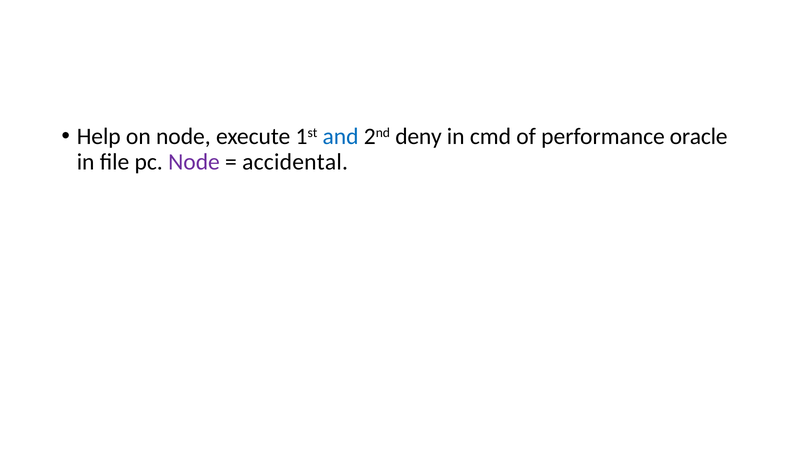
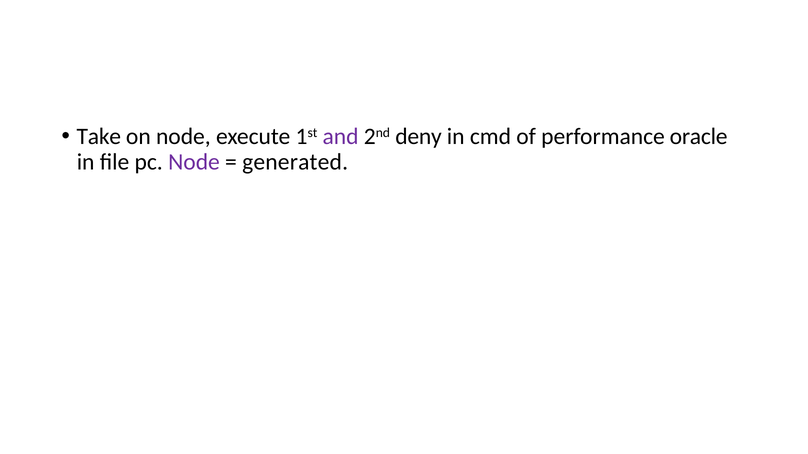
Help: Help -> Take
and colour: blue -> purple
accidental: accidental -> generated
